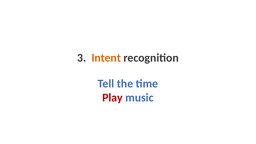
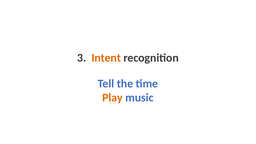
Play colour: red -> orange
